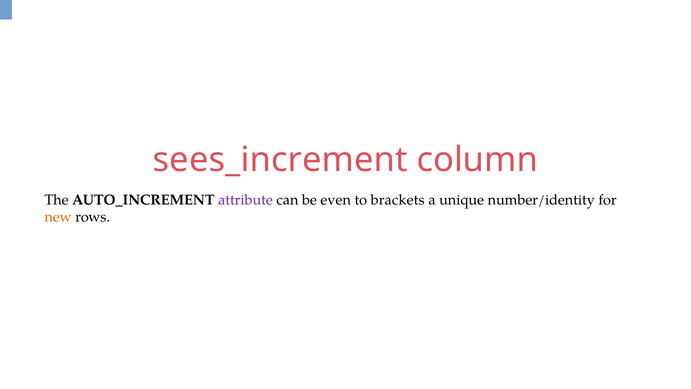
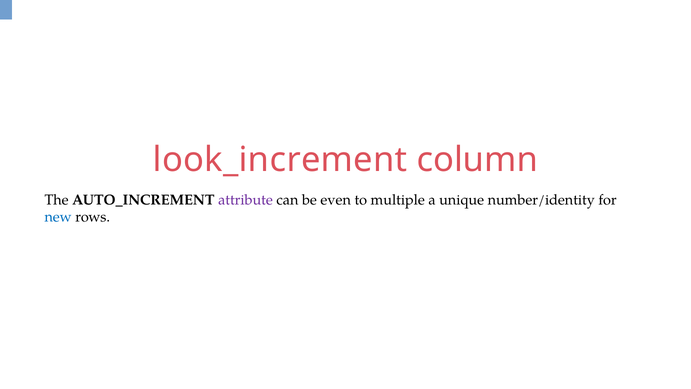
sees_increment: sees_increment -> look_increment
brackets: brackets -> multiple
new colour: orange -> blue
